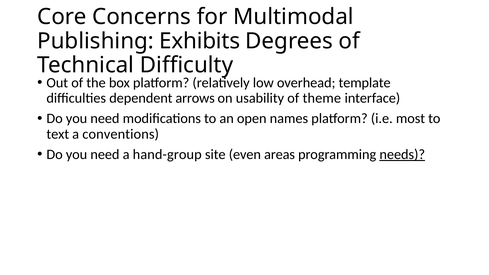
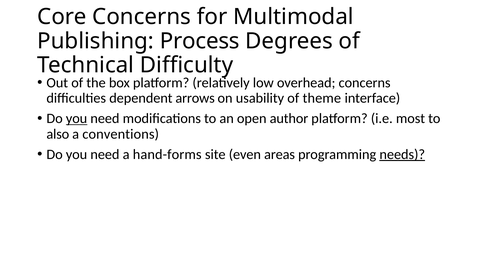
Exhibits: Exhibits -> Process
overhead template: template -> concerns
you at (77, 119) underline: none -> present
names: names -> author
text: text -> also
hand-group: hand-group -> hand-forms
